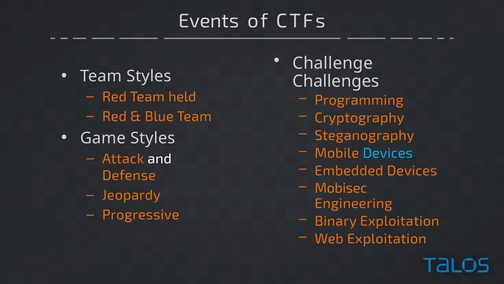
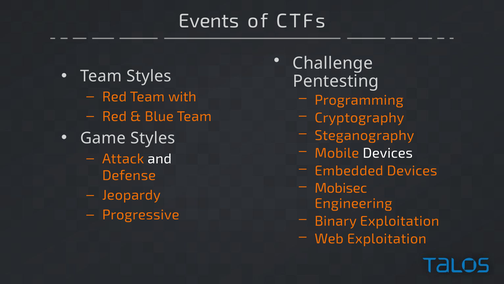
Challenges: Challenges -> Pentesting
held: held -> with
Devices at (388, 153) colour: light blue -> white
